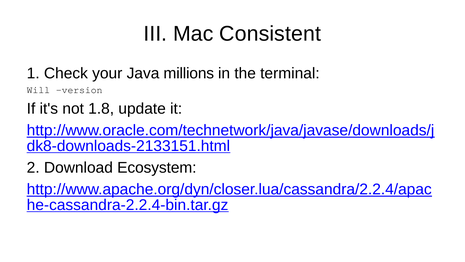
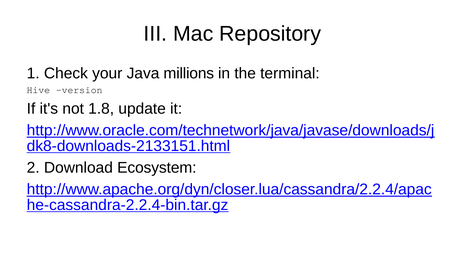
Consistent: Consistent -> Repository
Will: Will -> Hive
